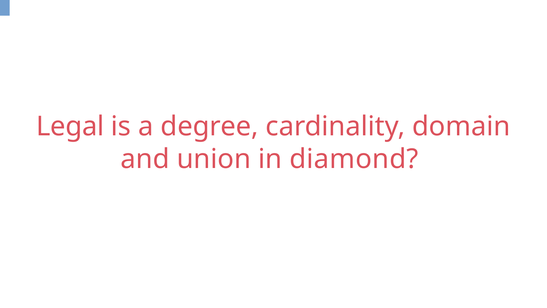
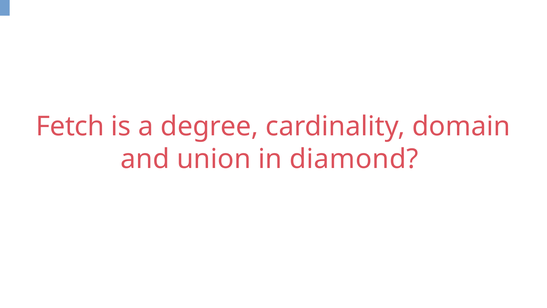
Legal: Legal -> Fetch
